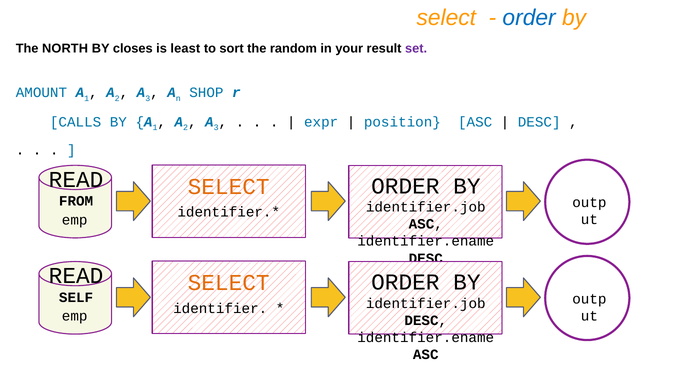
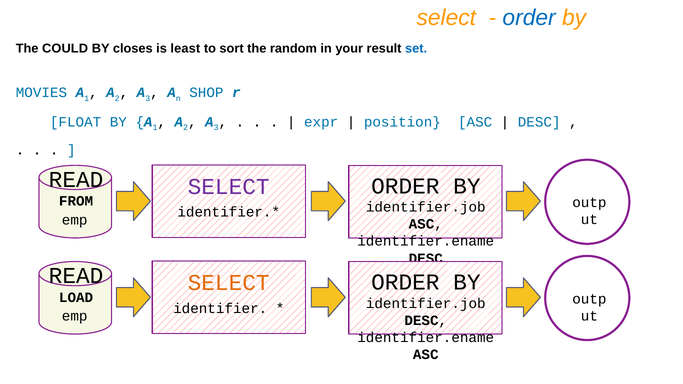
NORTH: NORTH -> COULD
set colour: purple -> blue
AMOUNT: AMOUNT -> MOVIES
CALLS: CALLS -> FLOAT
SELECT at (229, 187) colour: orange -> purple
SELF: SELF -> LOAD
